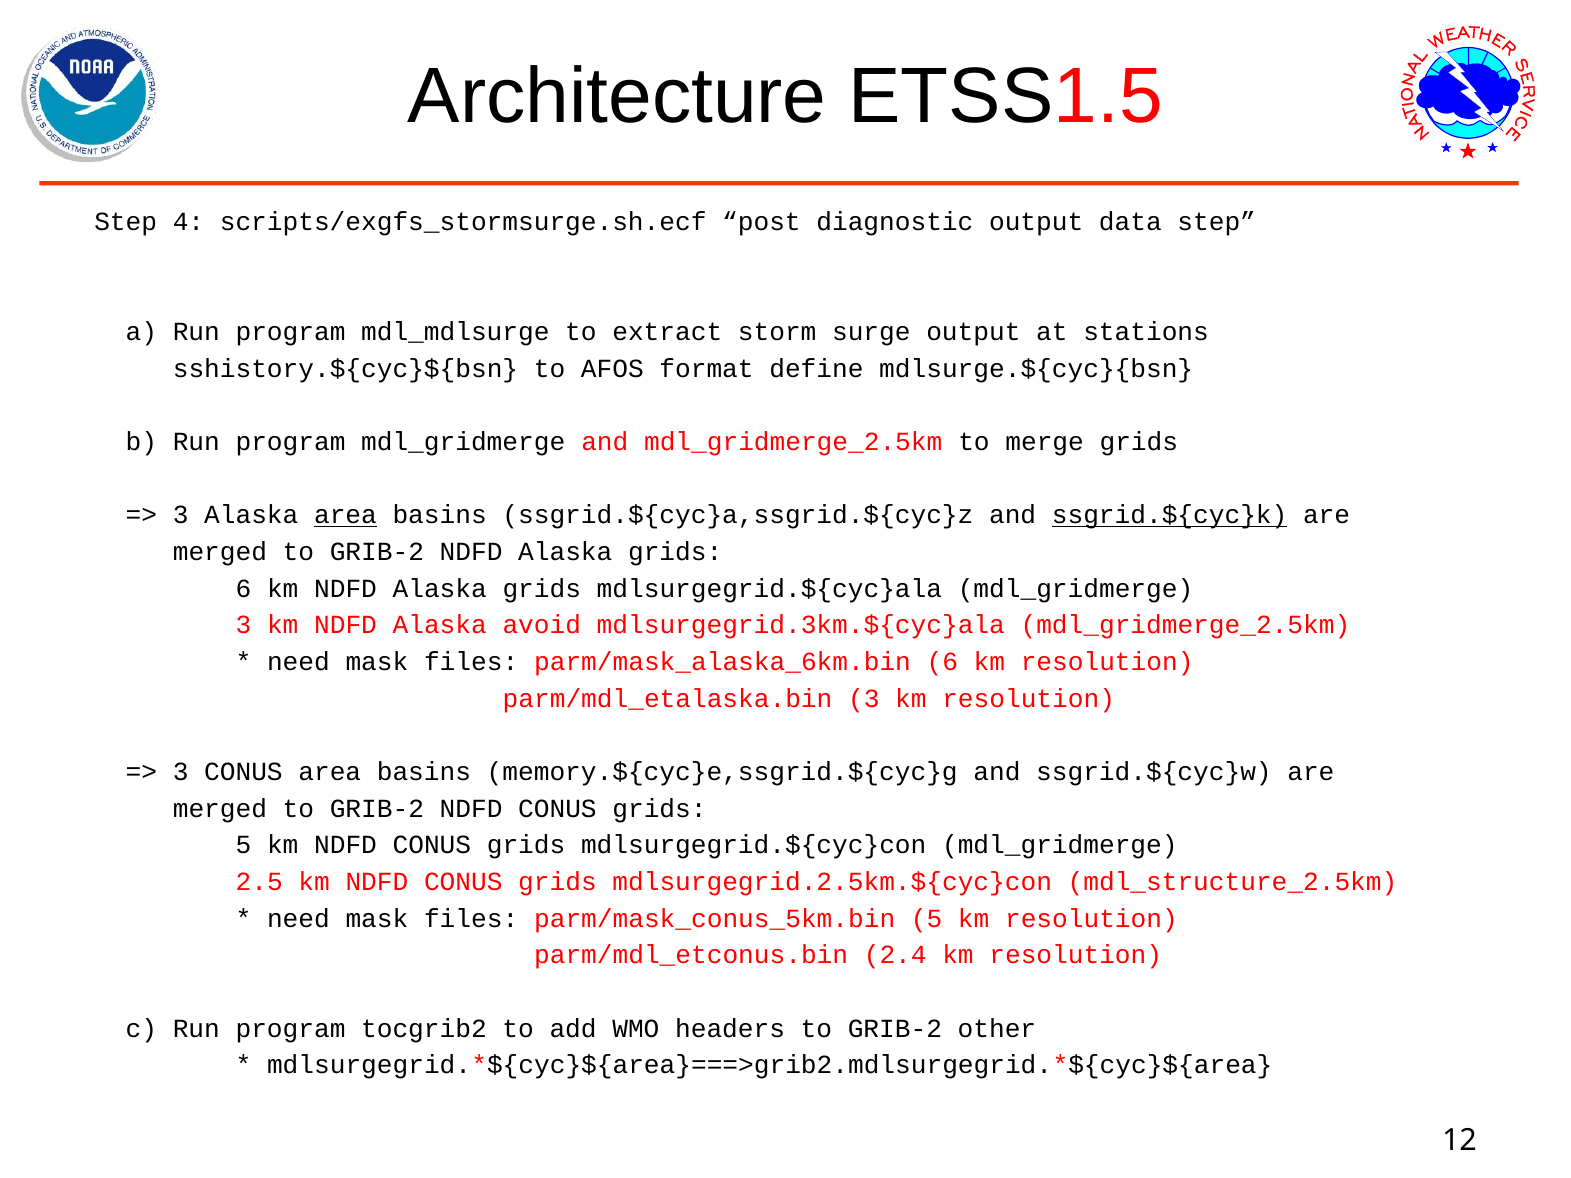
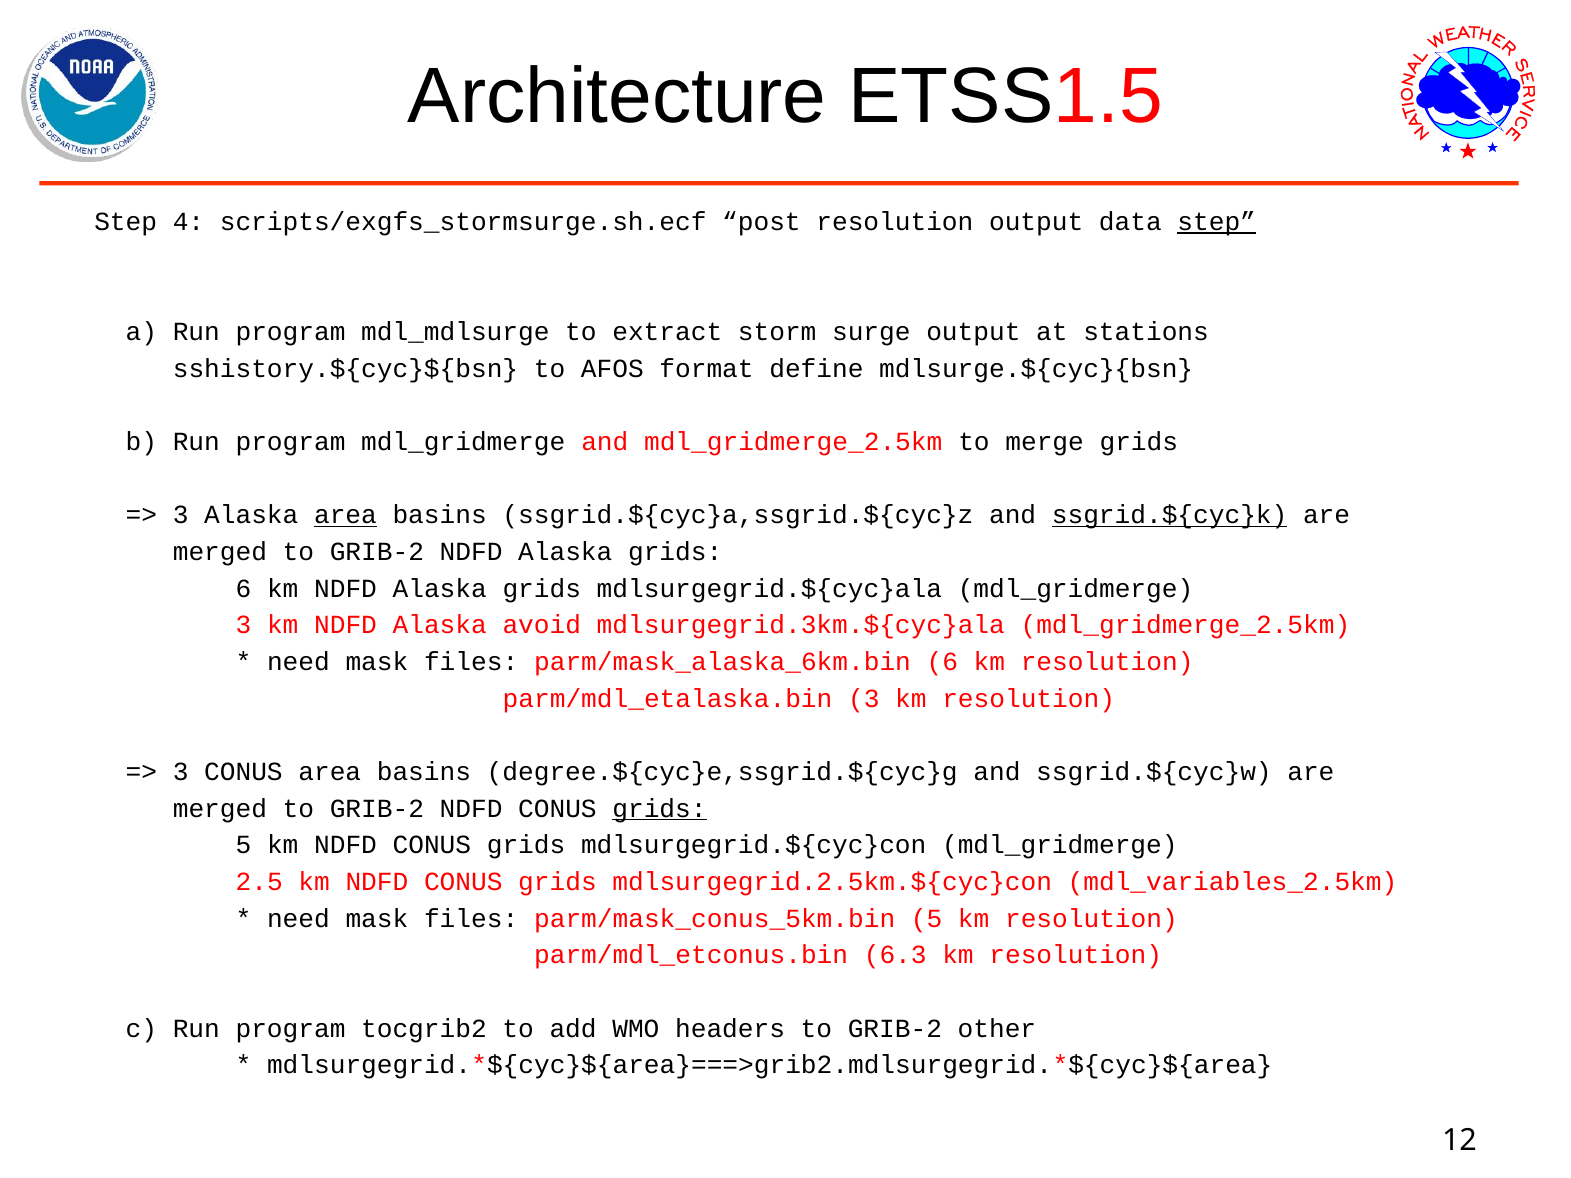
post diagnostic: diagnostic -> resolution
step at (1217, 222) underline: none -> present
memory.${cyc}e,ssgrid.${cyc}g: memory.${cyc}e,ssgrid.${cyc}g -> degree.${cyc}e,ssgrid.${cyc}g
grids at (659, 809) underline: none -> present
mdl_structure_2.5km: mdl_structure_2.5km -> mdl_variables_2.5km
2.4: 2.4 -> 6.3
